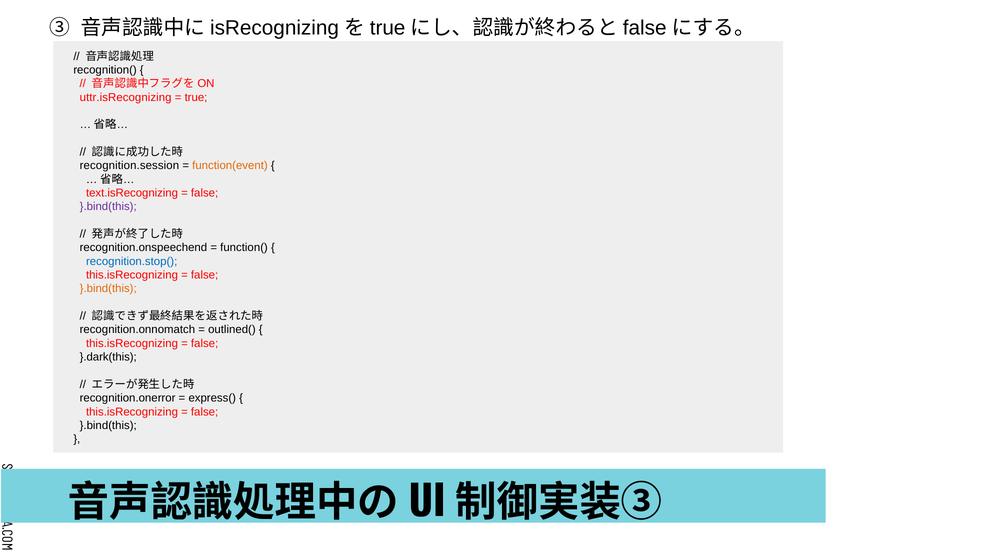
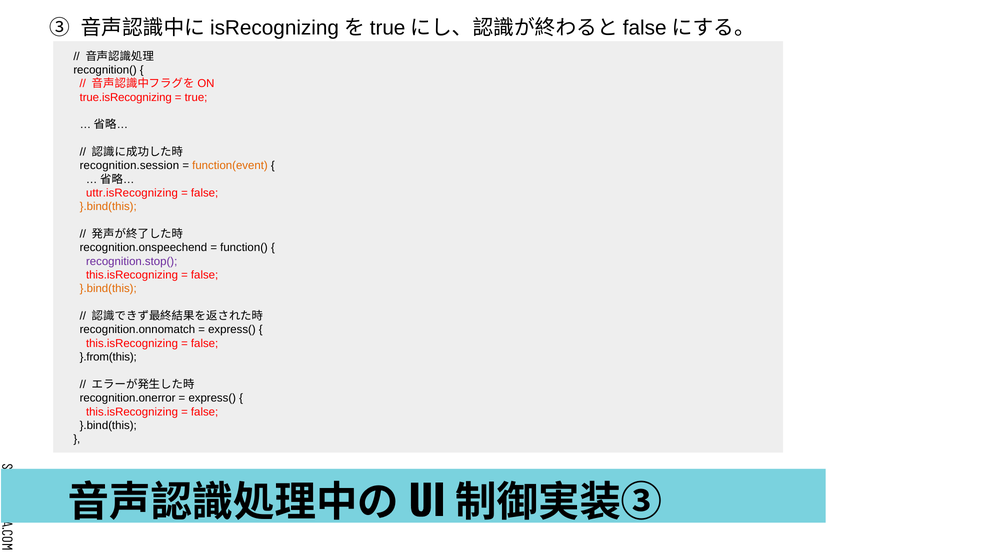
uttr.isRecognizing: uttr.isRecognizing -> true.isRecognizing
text.isRecognizing: text.isRecognizing -> uttr.isRecognizing
}.bind(this at (108, 207) colour: purple -> orange
recognition.stop( colour: blue -> purple
outlined( at (232, 330): outlined( -> express(
}.dark(this: }.dark(this -> }.from(this
